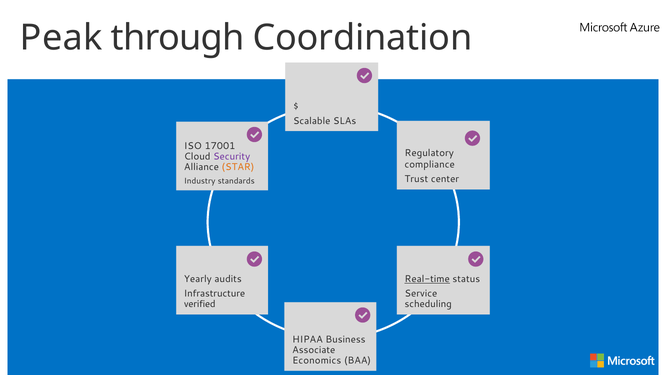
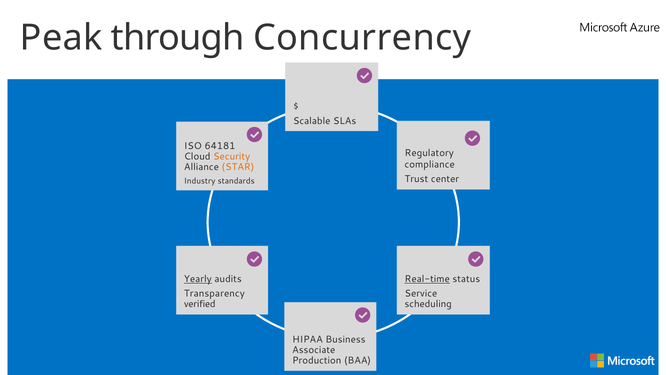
Coordination: Coordination -> Concurrency
17001: 17001 -> 64181
Security colour: purple -> orange
Yearly underline: none -> present
Infrastructure: Infrastructure -> Transparency
Economics: Economics -> Production
